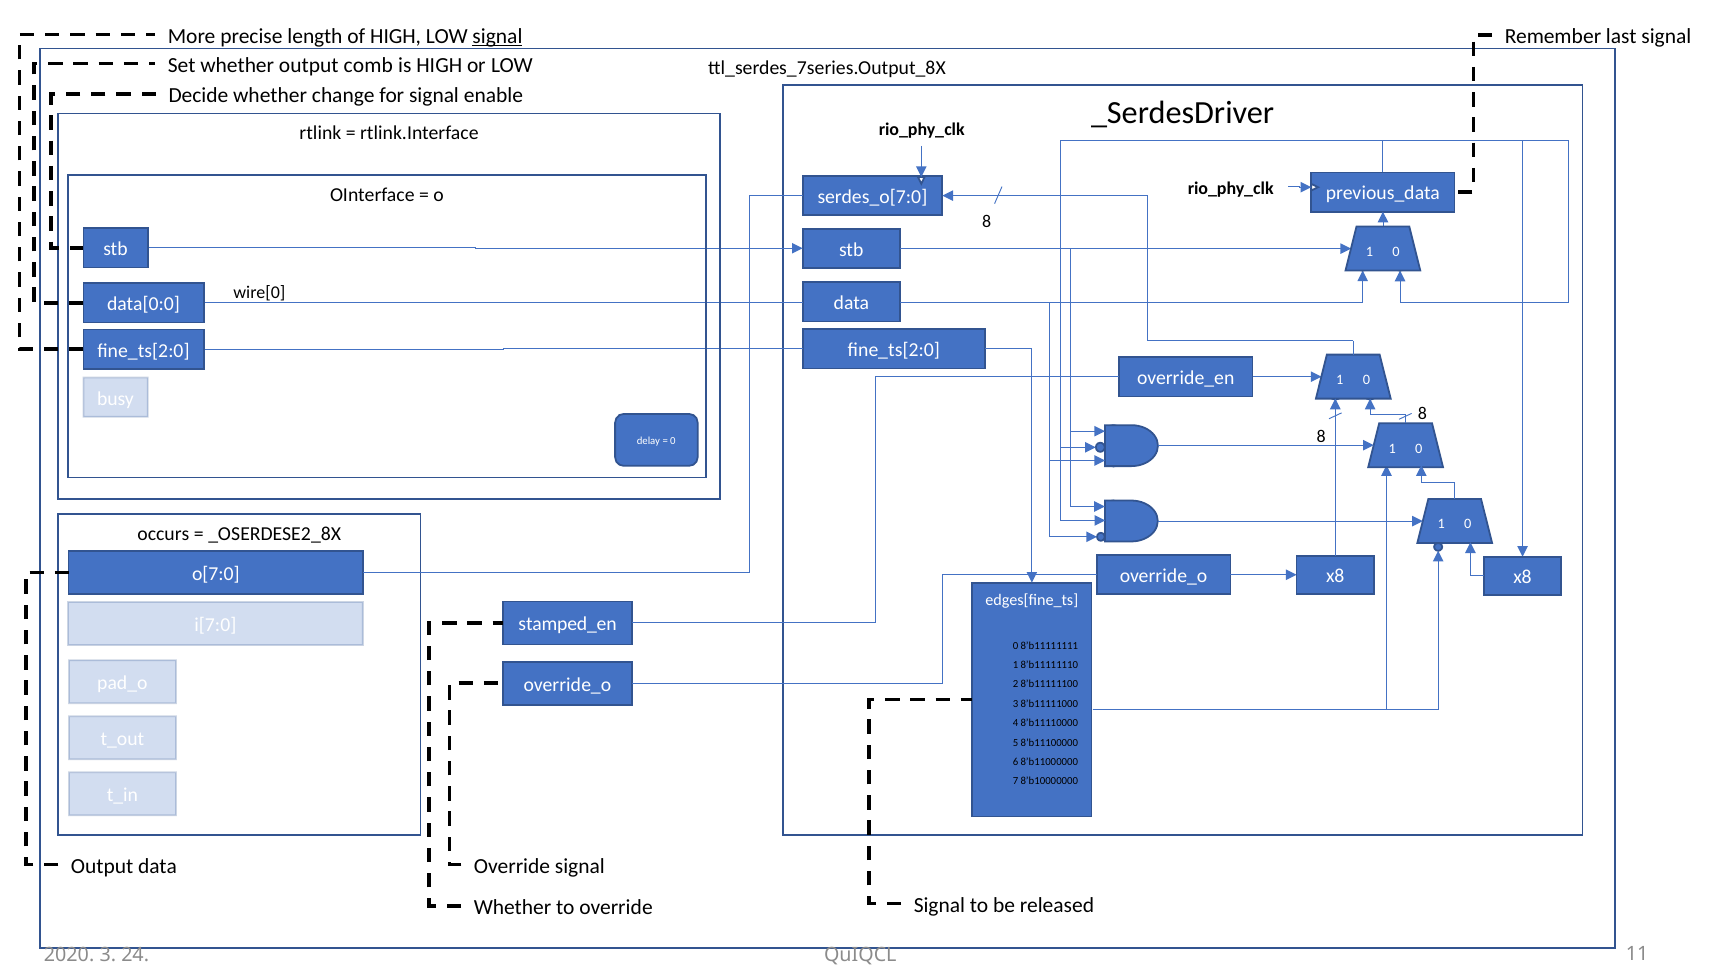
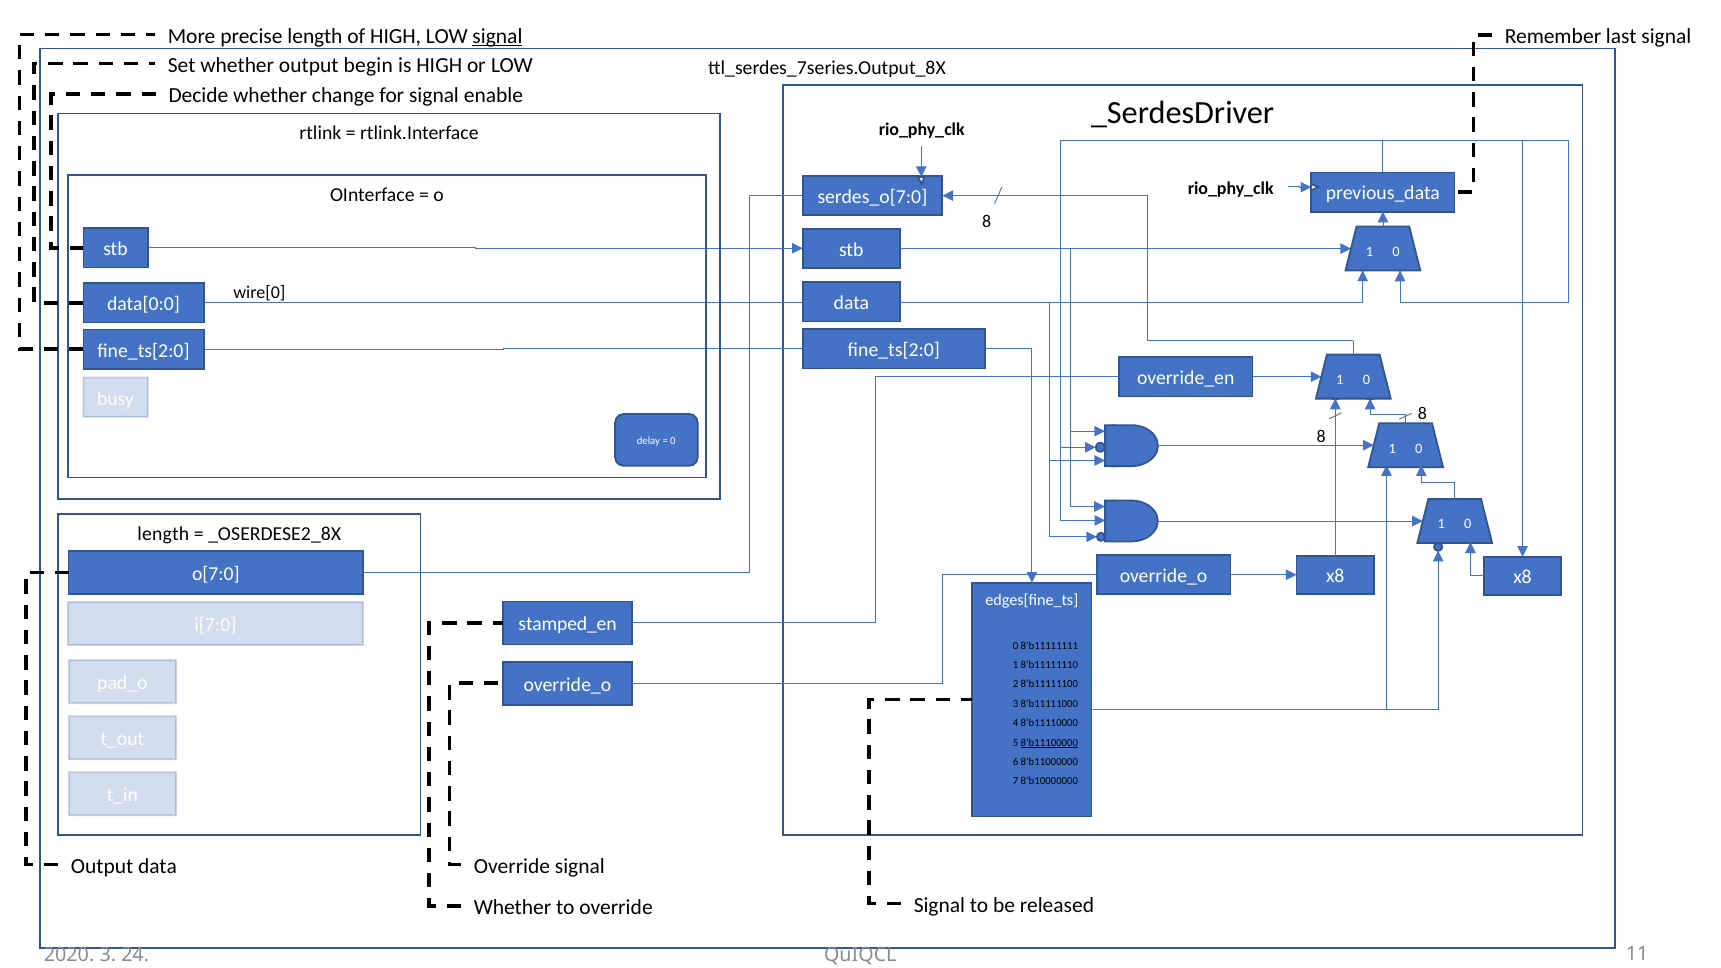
comb: comb -> begin
occurs at (163, 534): occurs -> length
8’b11100000 underline: none -> present
